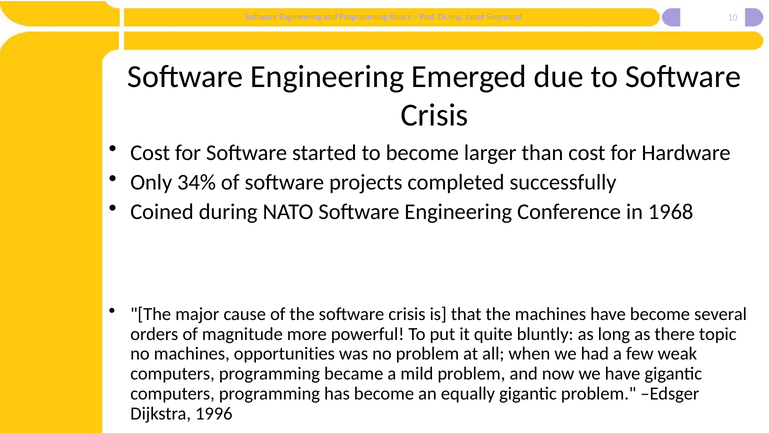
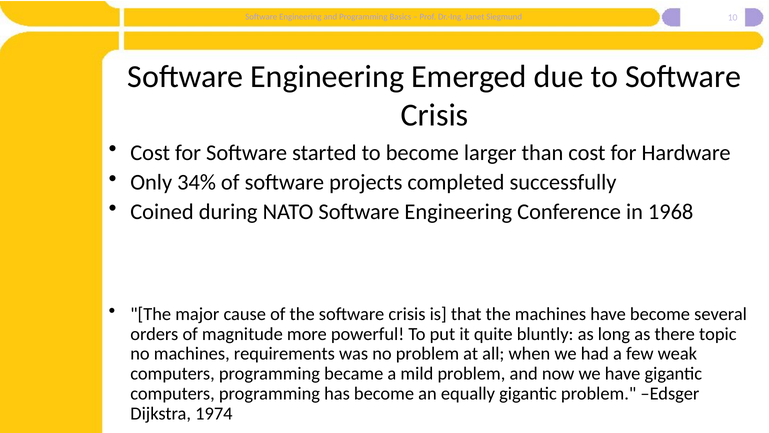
opportunities: opportunities -> requirements
1996: 1996 -> 1974
